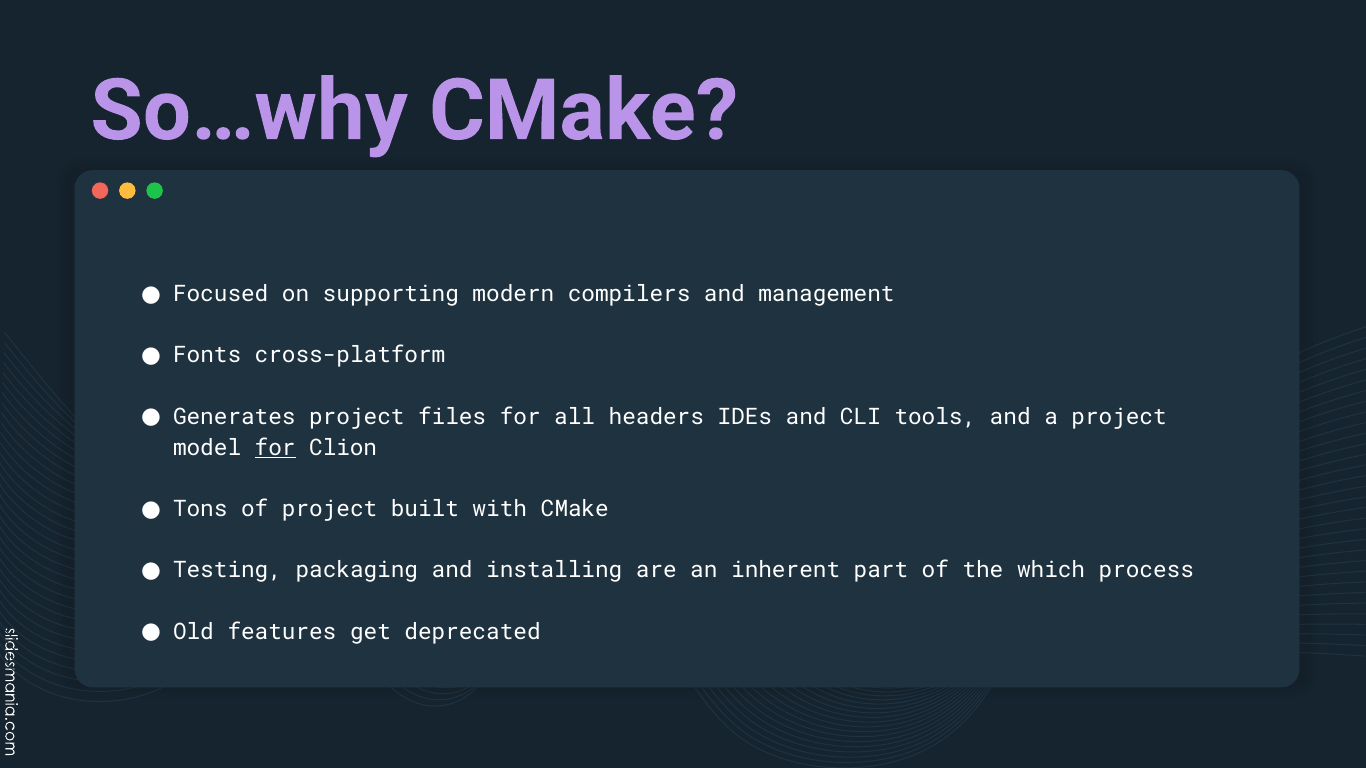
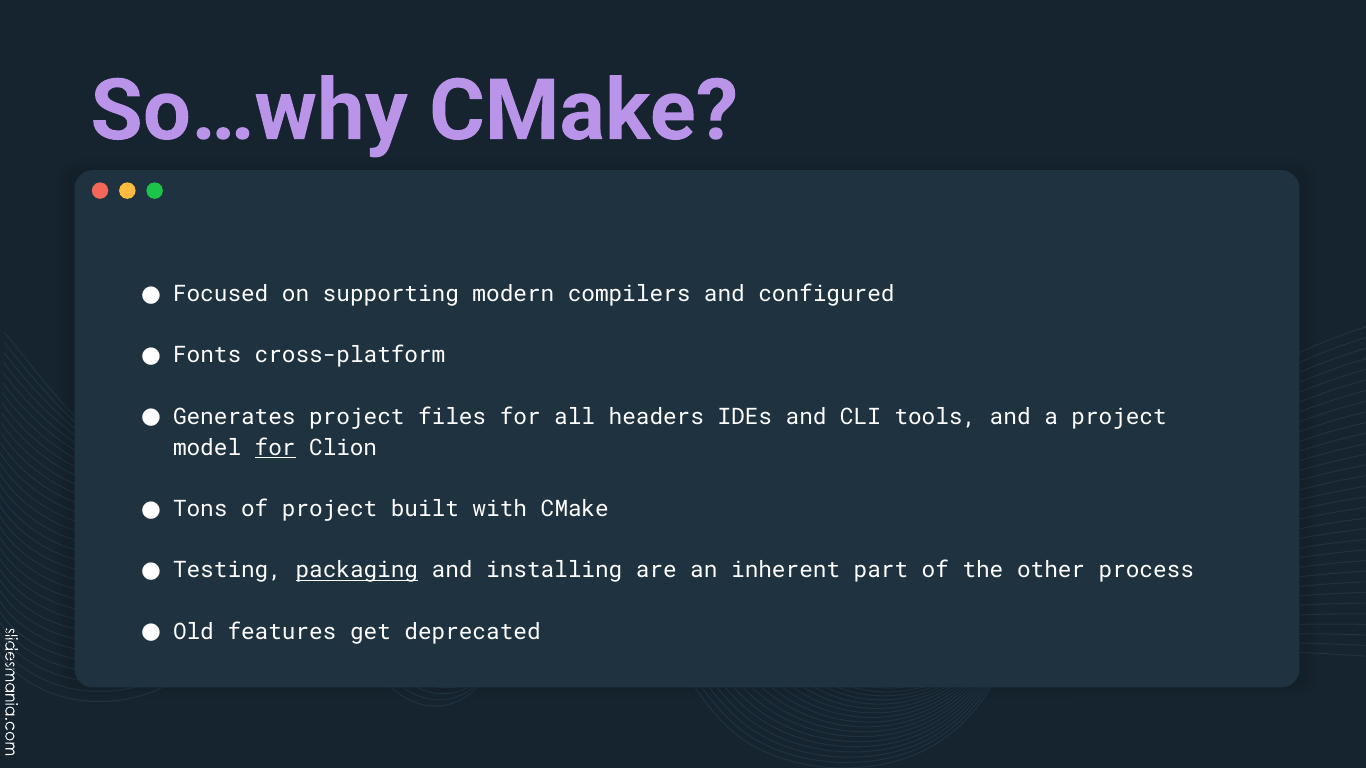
management: management -> configured
packaging underline: none -> present
which: which -> other
